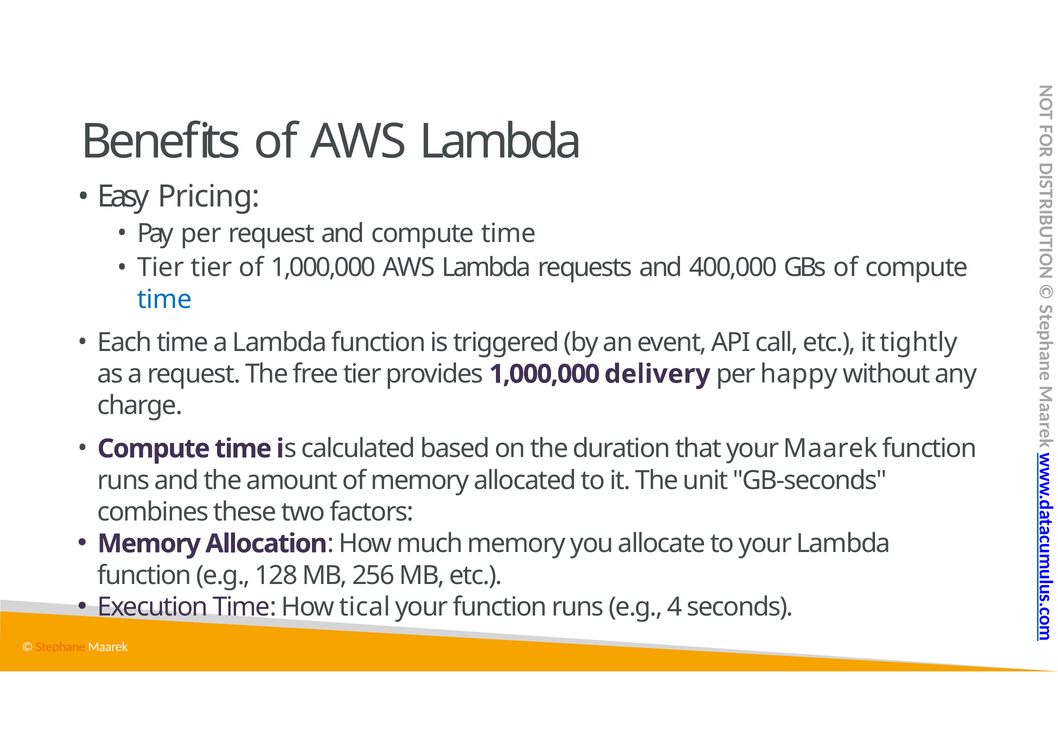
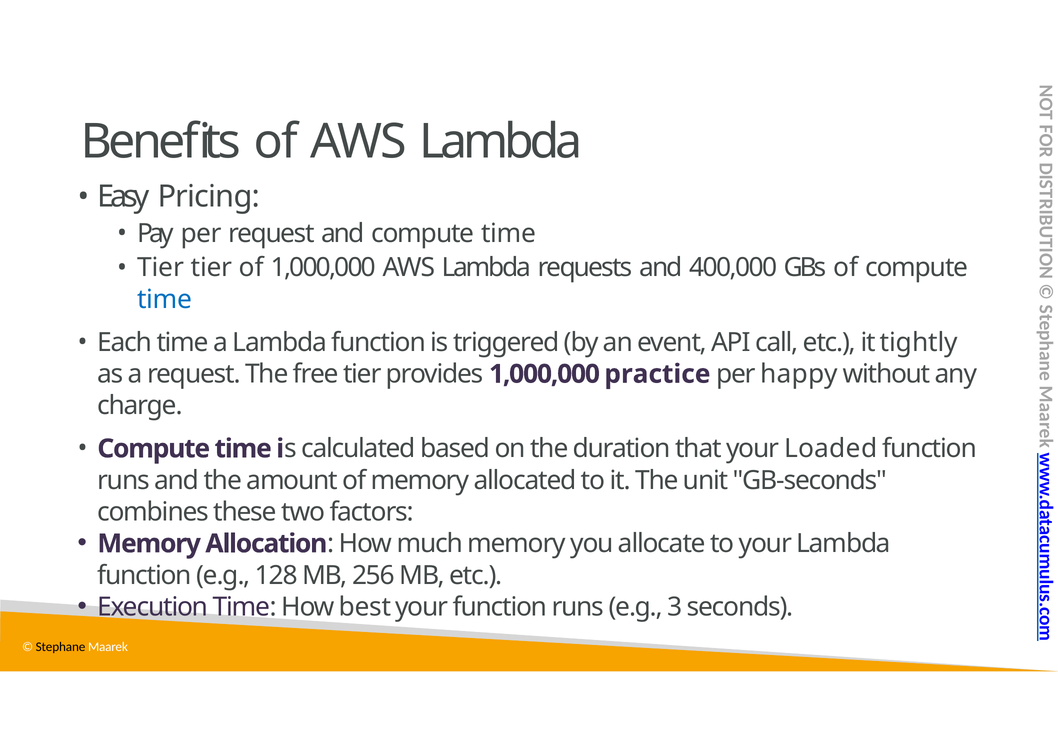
delivery: delivery -> practice
your Maarek: Maarek -> Loaded
tical: tical -> best
4: 4 -> 3
Stephane colour: orange -> black
